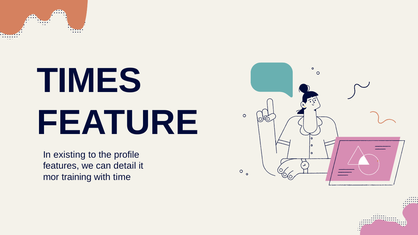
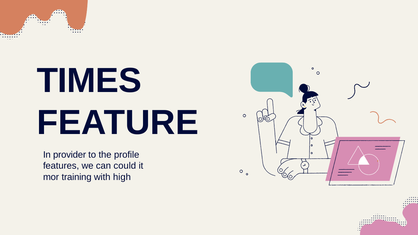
existing: existing -> provider
detail: detail -> could
time: time -> high
